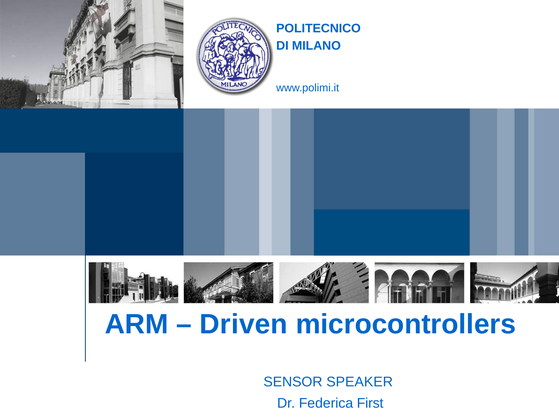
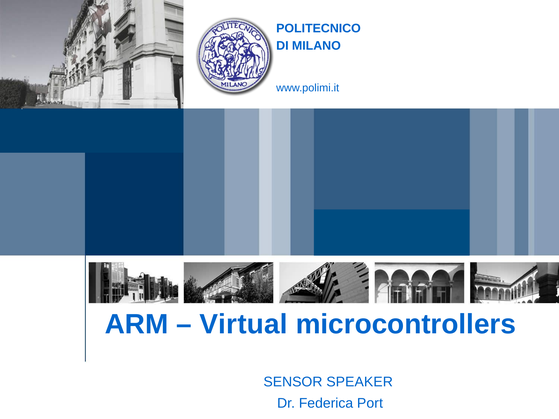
Driven: Driven -> Virtual
First: First -> Port
